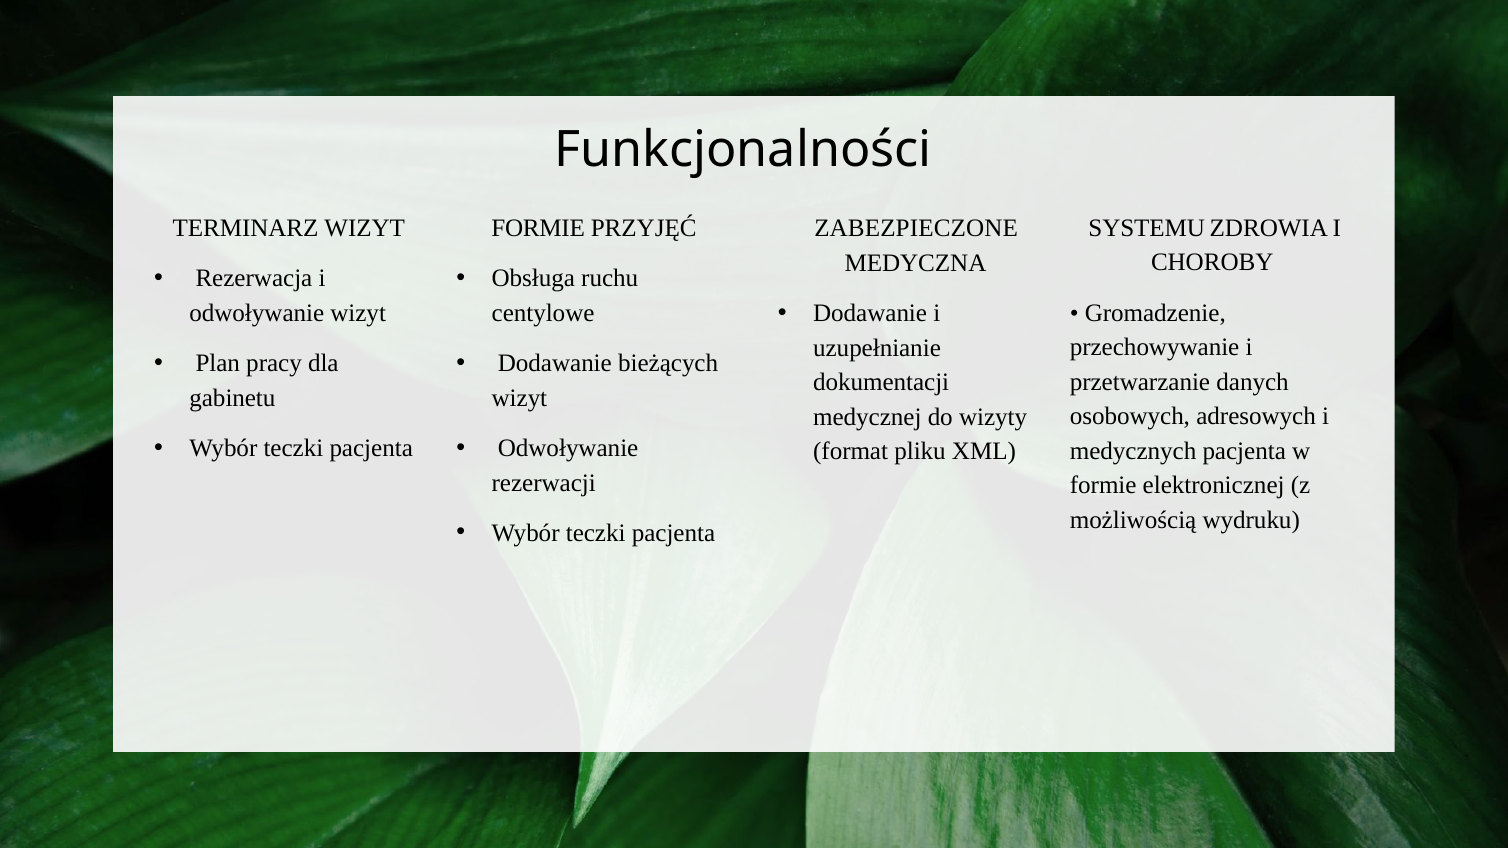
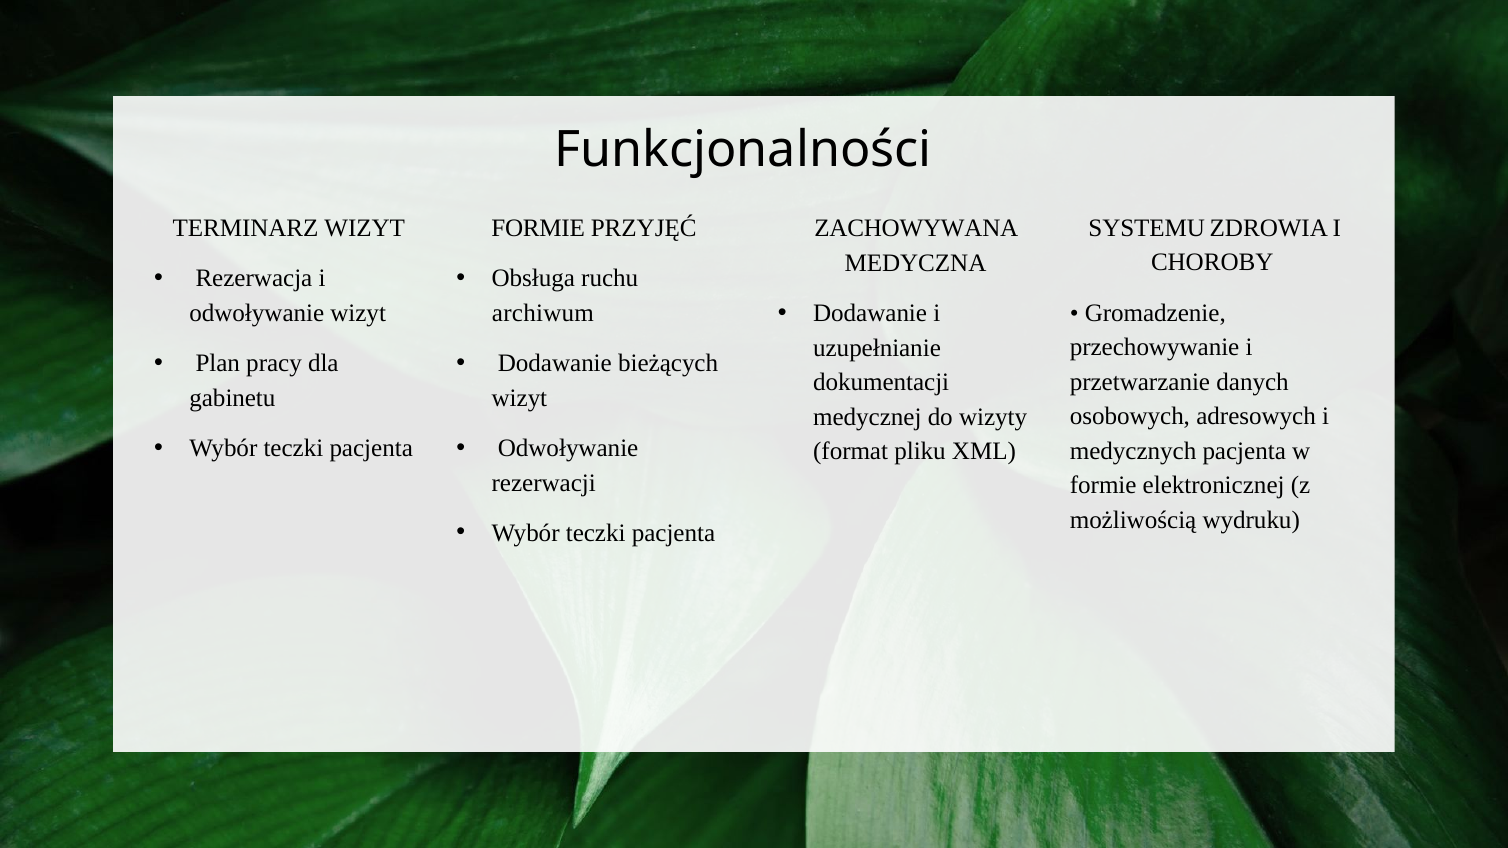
ZABEZPIECZONE: ZABEZPIECZONE -> ZACHOWYWANA
centylowe: centylowe -> archiwum
